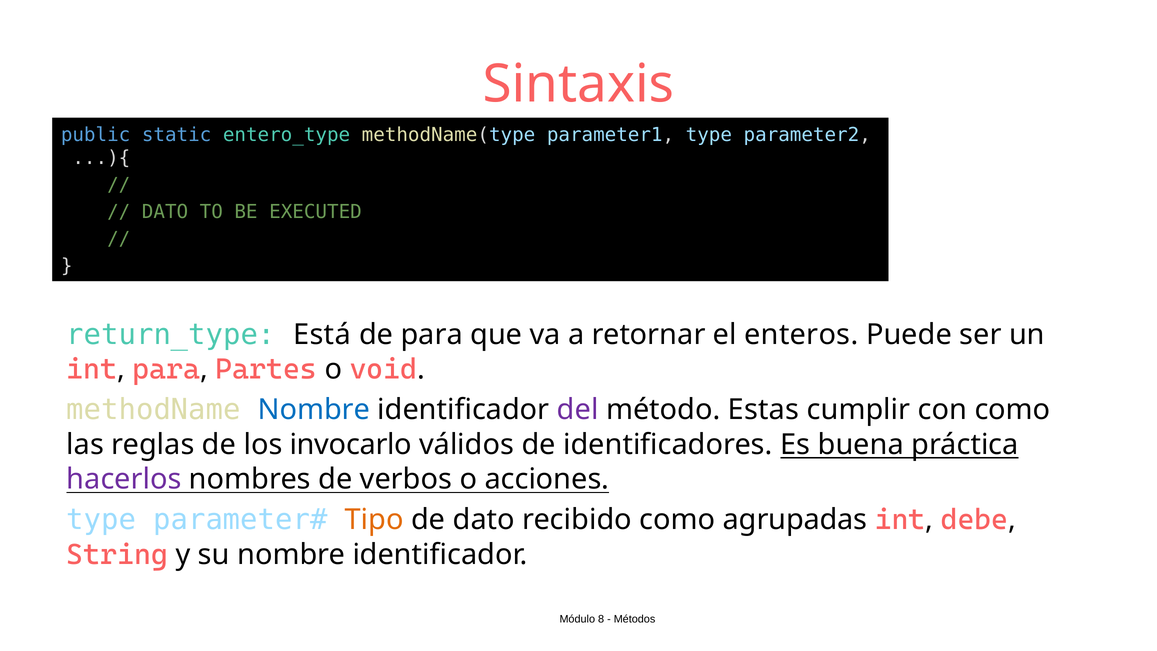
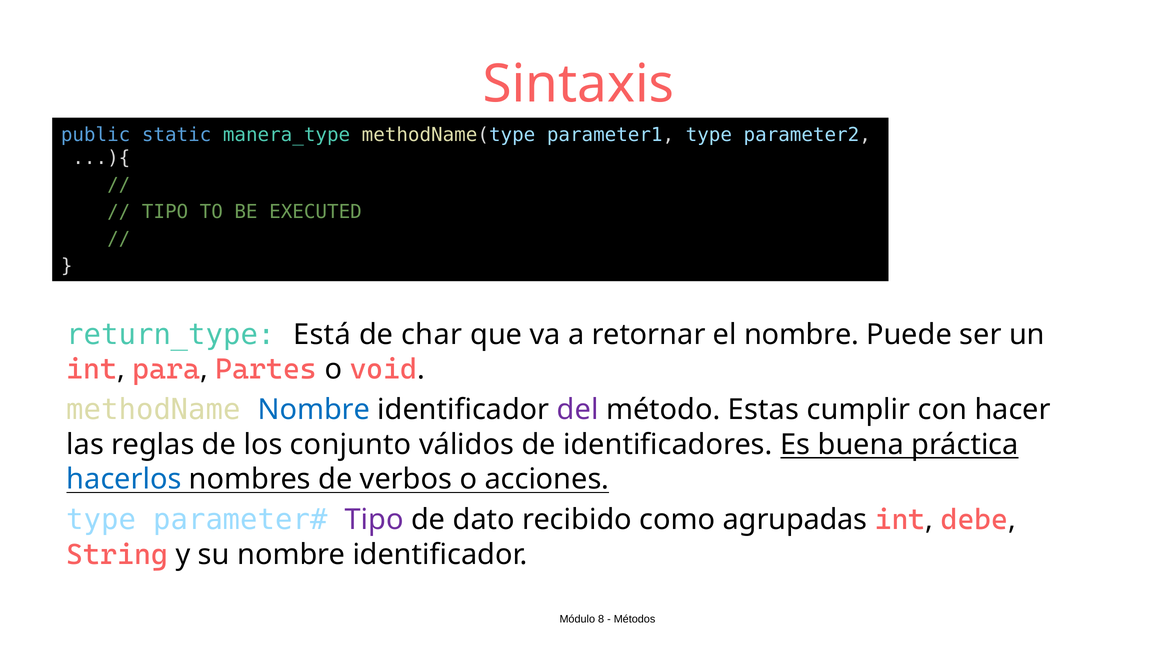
entero_type: entero_type -> manera_type
DATO at (165, 212): DATO -> TIPO
de para: para -> char
el enteros: enteros -> nombre
con como: como -> hacer
invocarlo: invocarlo -> conjunto
hacerlos colour: purple -> blue
Tipo at (374, 520) colour: orange -> purple
